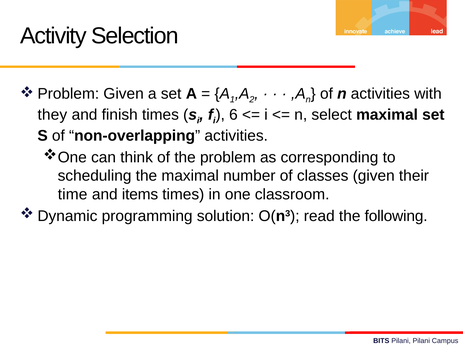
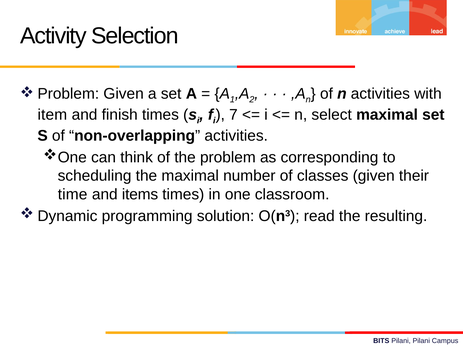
they: they -> item
6: 6 -> 7
following: following -> resulting
